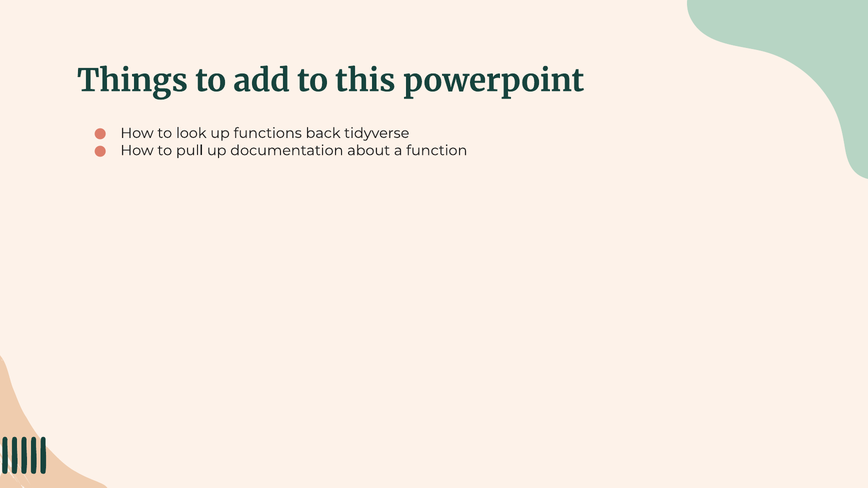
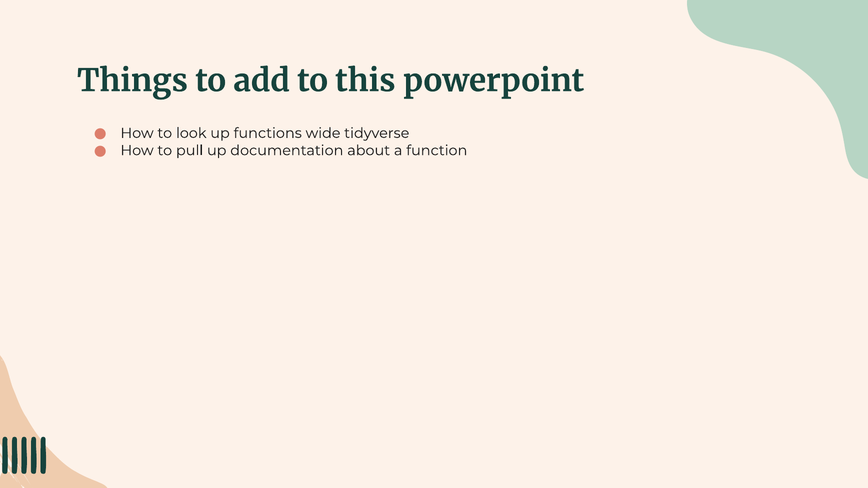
back: back -> wide
